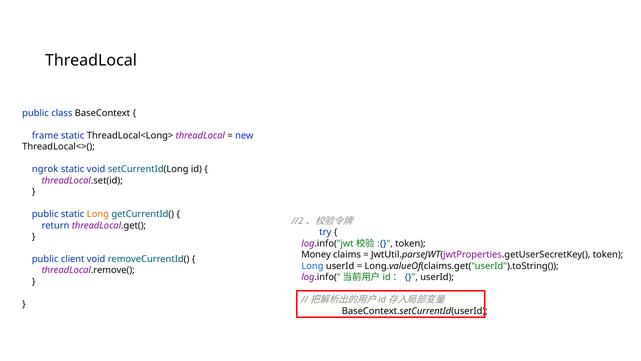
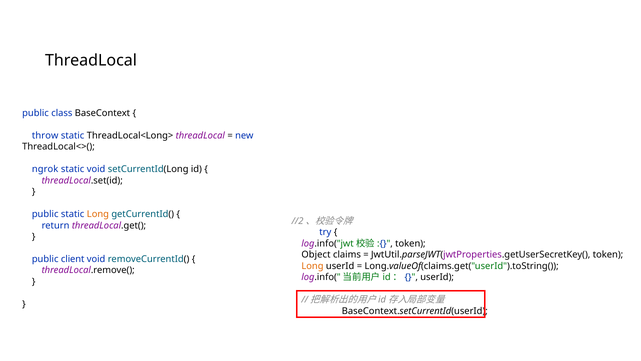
frame: frame -> throw
Money: Money -> Object
Long at (312, 266) colour: blue -> orange
